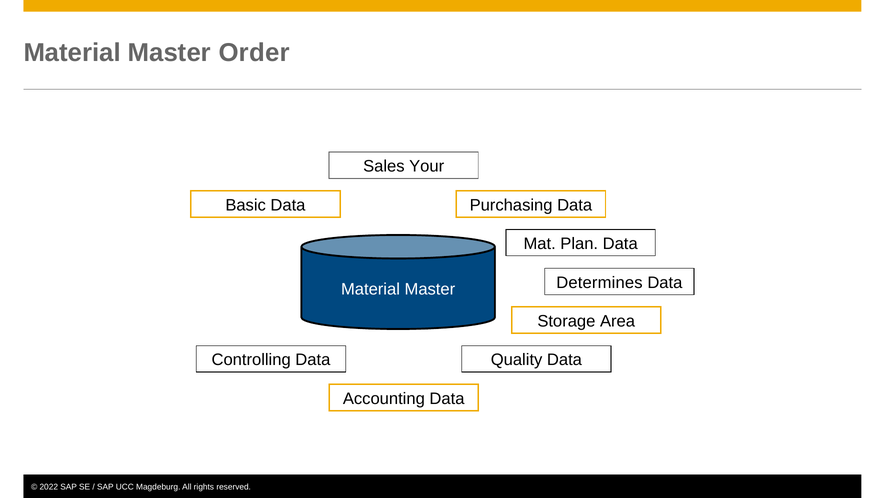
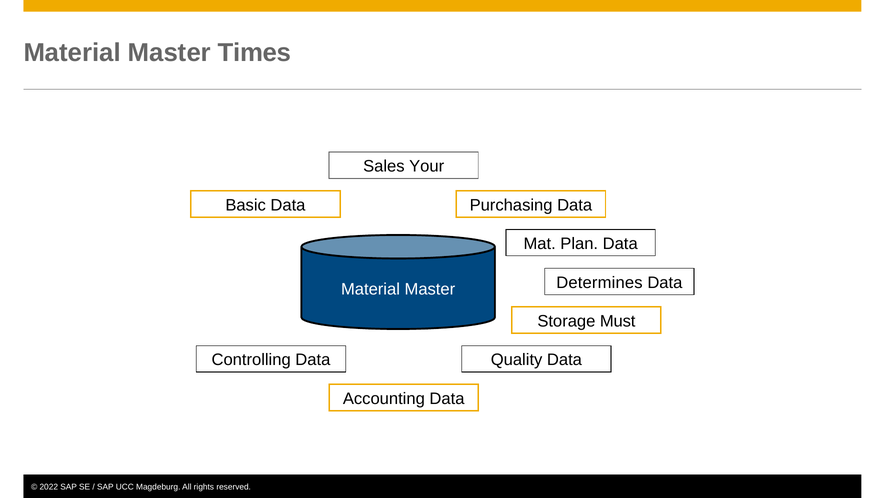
Order: Order -> Times
Area: Area -> Must
